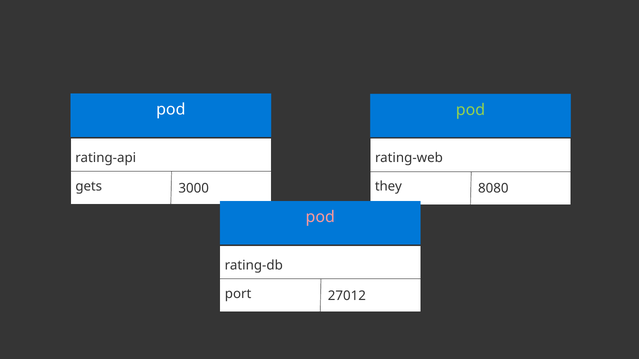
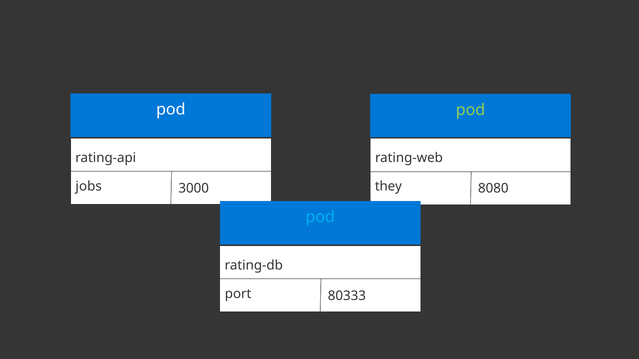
gets: gets -> jobs
pod at (320, 217) colour: pink -> light blue
27012: 27012 -> 80333
